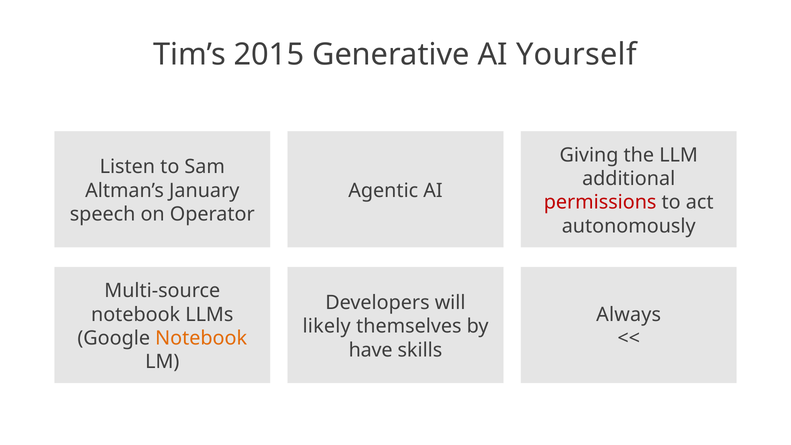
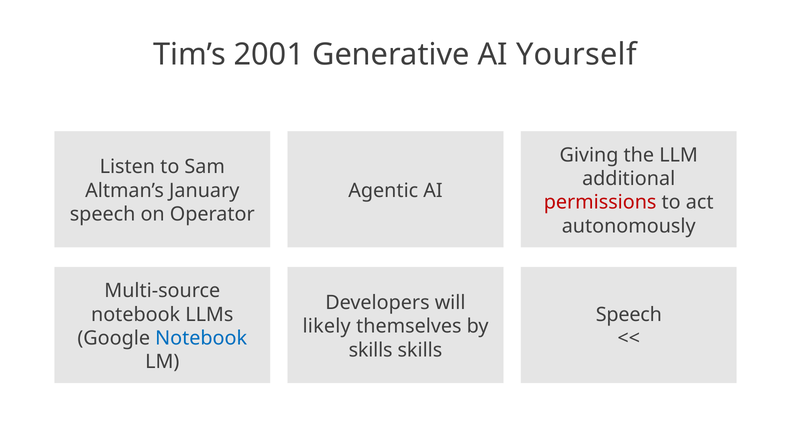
2015: 2015 -> 2001
Always at (629, 314): Always -> Speech
Notebook at (201, 338) colour: orange -> blue
have at (371, 350): have -> skills
